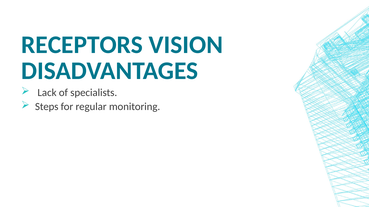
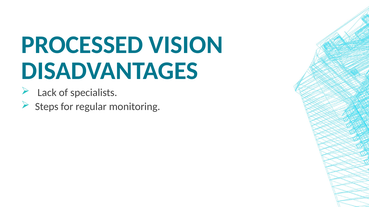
RECEPTORS: RECEPTORS -> PROCESSED
